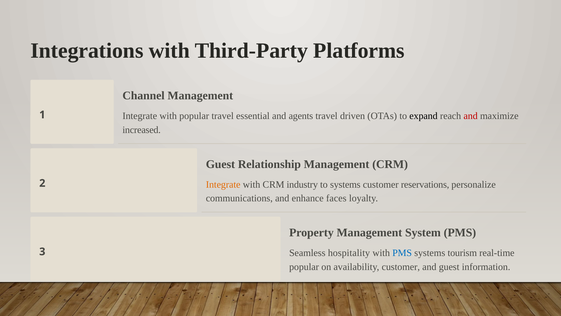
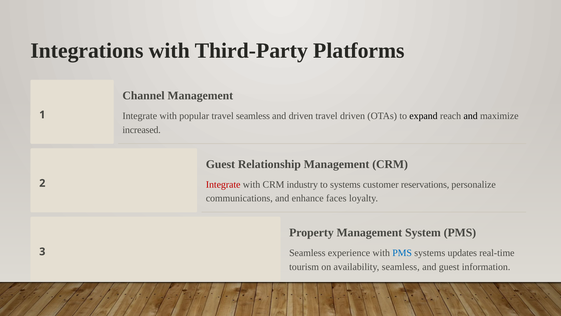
travel essential: essential -> seamless
and agents: agents -> driven
and at (471, 116) colour: red -> black
Integrate at (223, 184) colour: orange -> red
hospitality: hospitality -> experience
tourism: tourism -> updates
popular at (304, 267): popular -> tourism
availability customer: customer -> seamless
